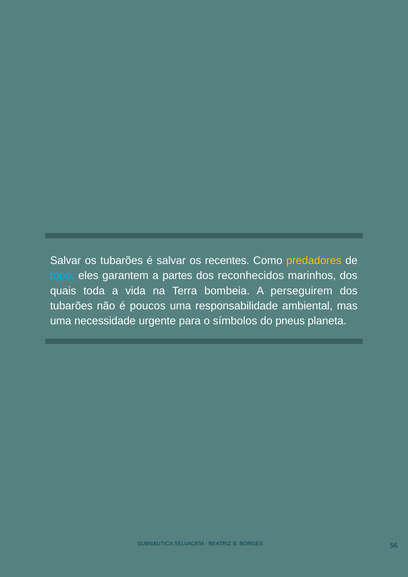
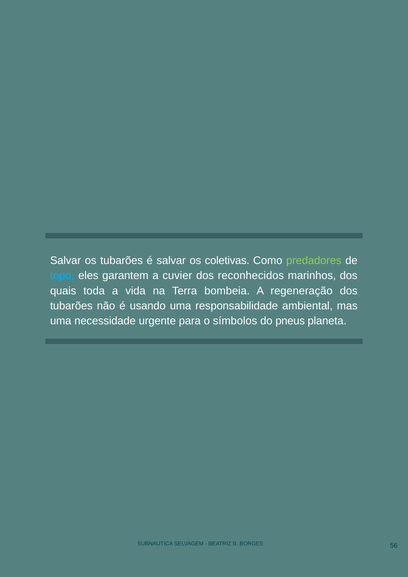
recentes: recentes -> coletivas
predadores colour: yellow -> light green
partes: partes -> cuvier
perseguirem: perseguirem -> regeneração
poucos: poucos -> usando
